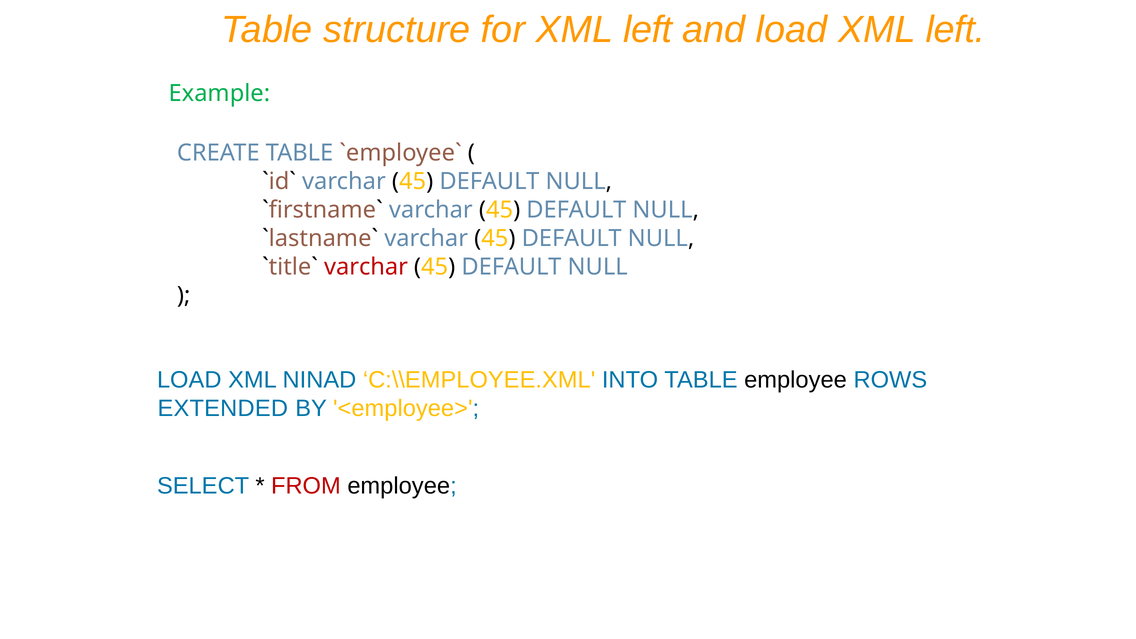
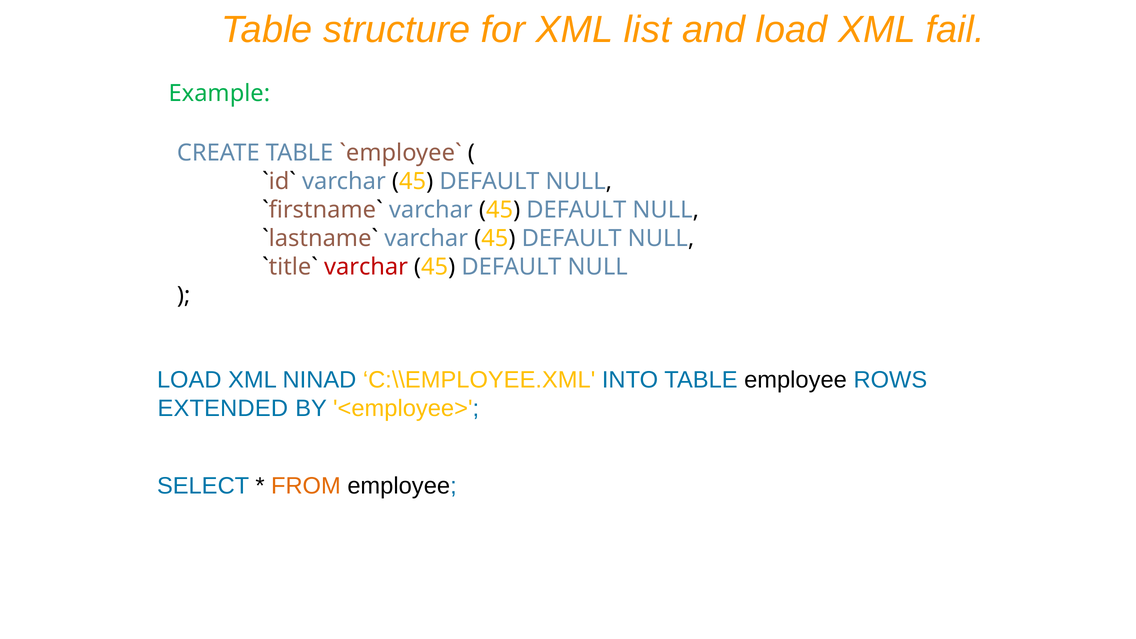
for XML left: left -> list
load XML left: left -> fail
FROM colour: red -> orange
